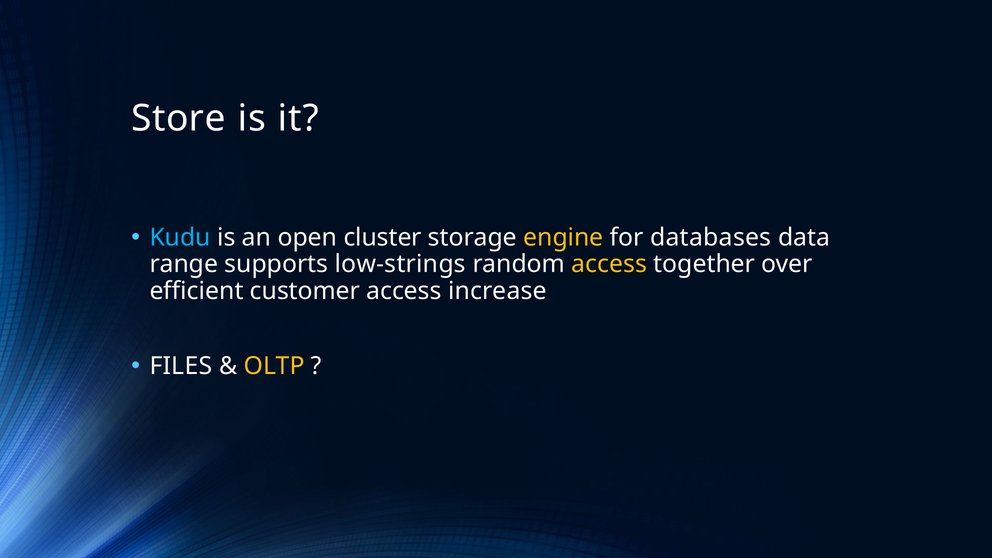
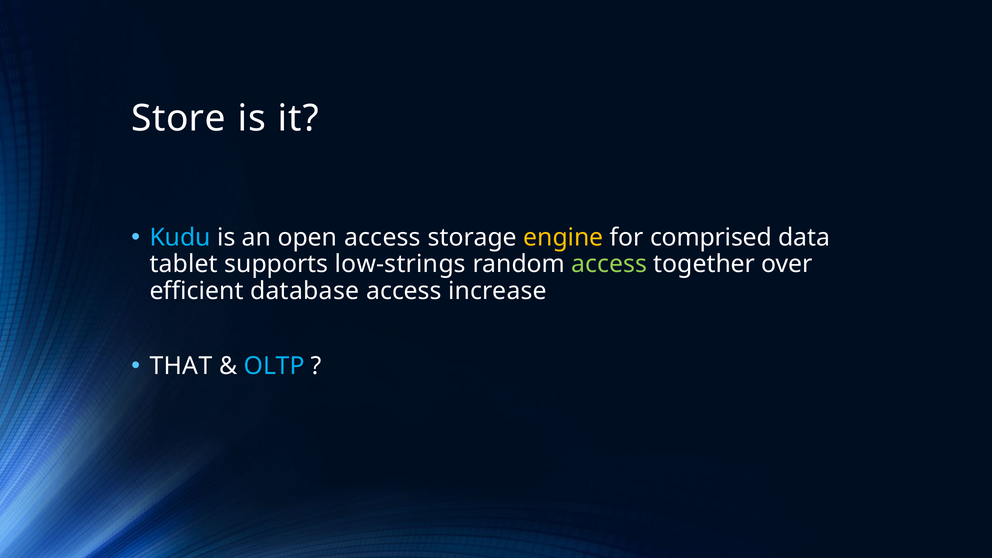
open cluster: cluster -> access
databases: databases -> comprised
range: range -> tablet
access at (609, 264) colour: yellow -> light green
customer: customer -> database
FILES: FILES -> THAT
OLTP colour: yellow -> light blue
